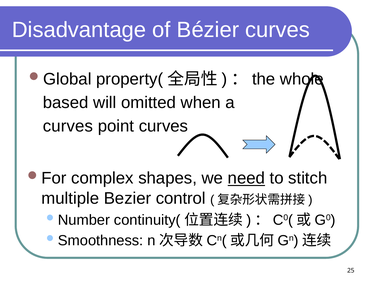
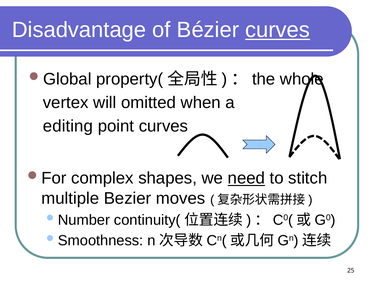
curves at (278, 30) underline: none -> present
based: based -> vertex
curves at (68, 126): curves -> editing
control: control -> moves
